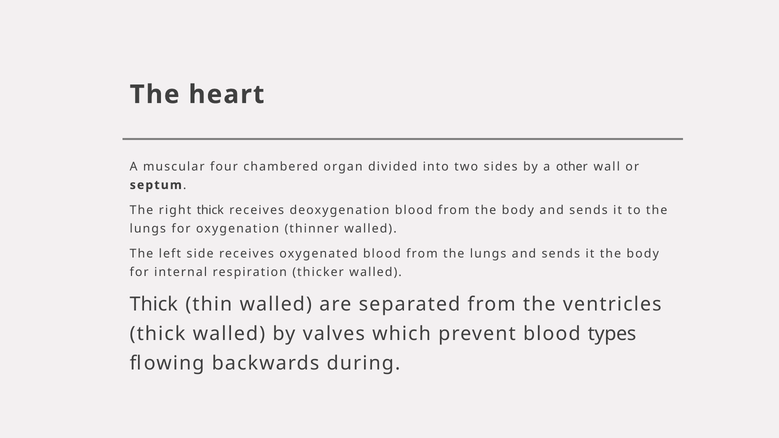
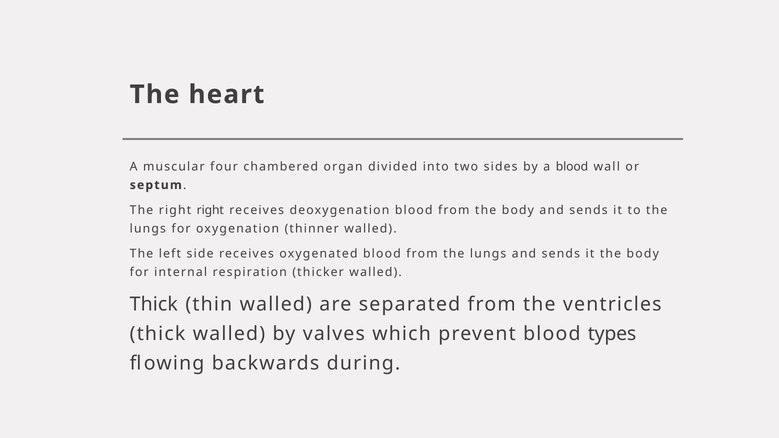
a other: other -> blood
right thick: thick -> right
